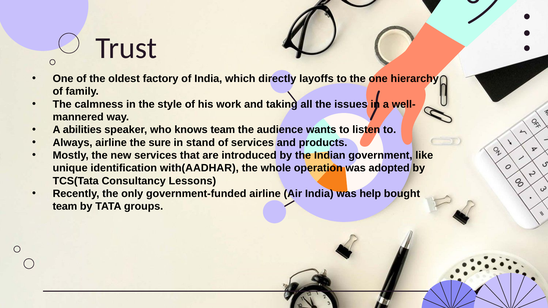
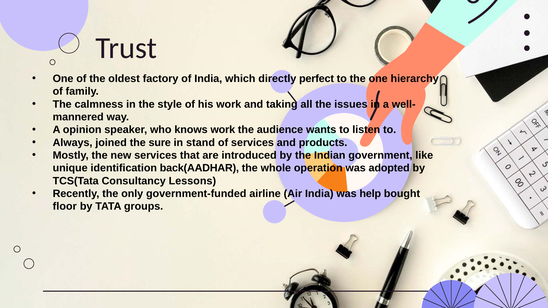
layoffs: layoffs -> perfect
abilities: abilities -> opinion
knows team: team -> work
Always airline: airline -> joined
with(AADHAR: with(AADHAR -> back(AADHAR
team at (65, 207): team -> floor
